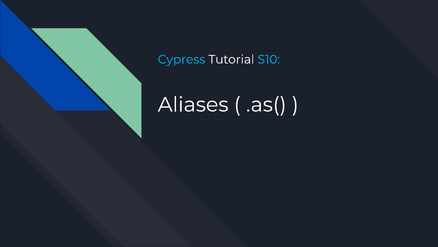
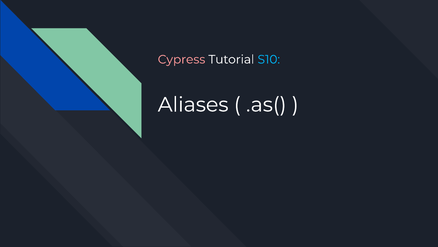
Cypress colour: light blue -> pink
